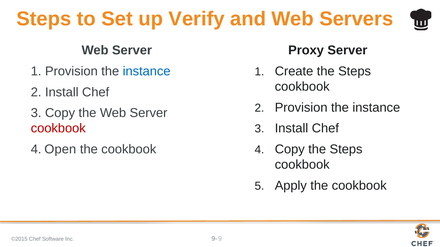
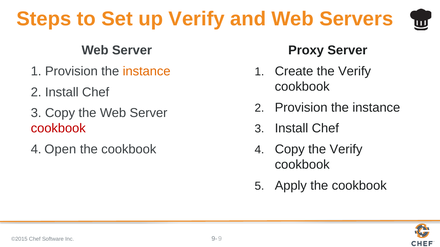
instance at (147, 71) colour: blue -> orange
Create the Steps: Steps -> Verify
Copy the Steps: Steps -> Verify
